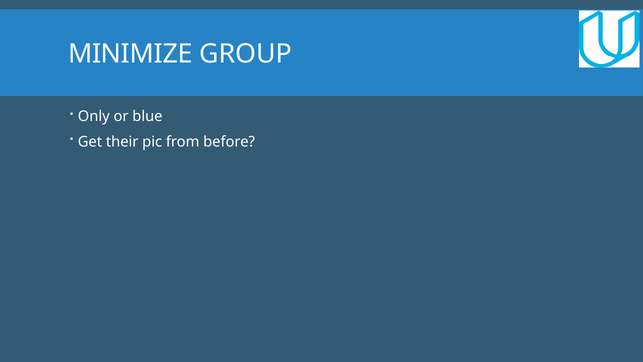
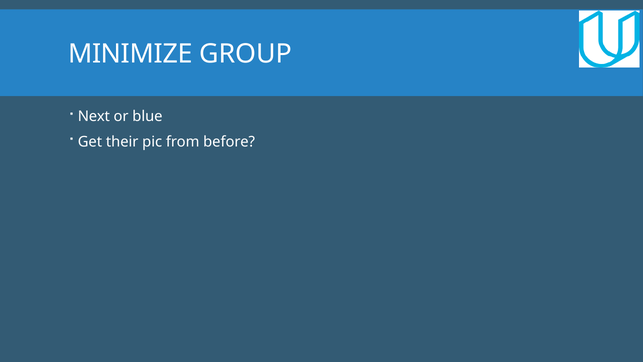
Only: Only -> Next
